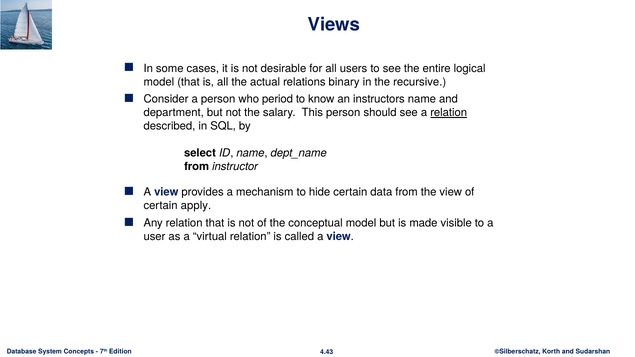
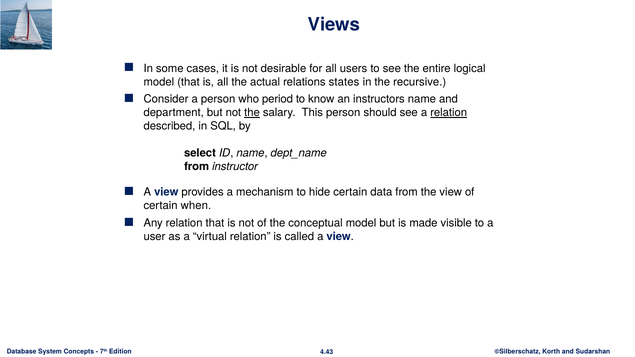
binary: binary -> states
the at (252, 113) underline: none -> present
apply: apply -> when
